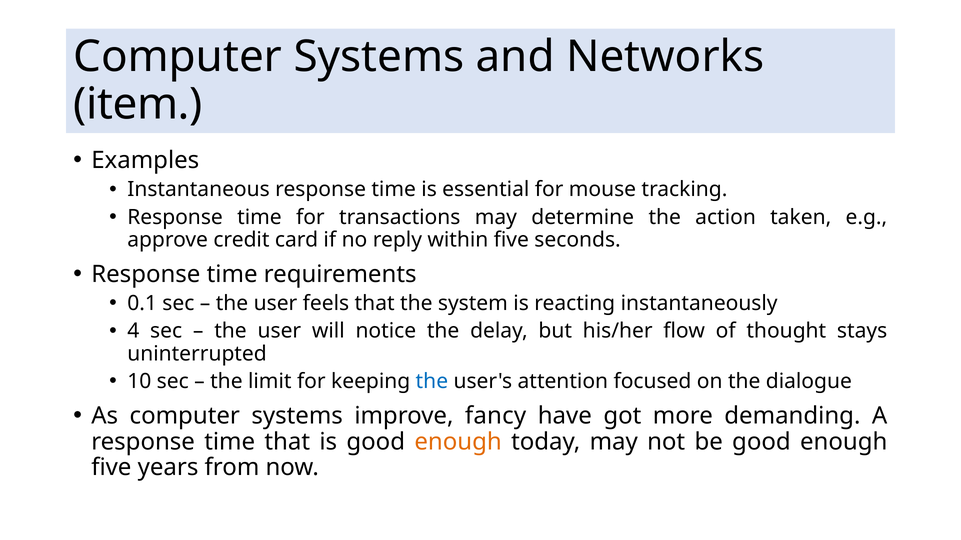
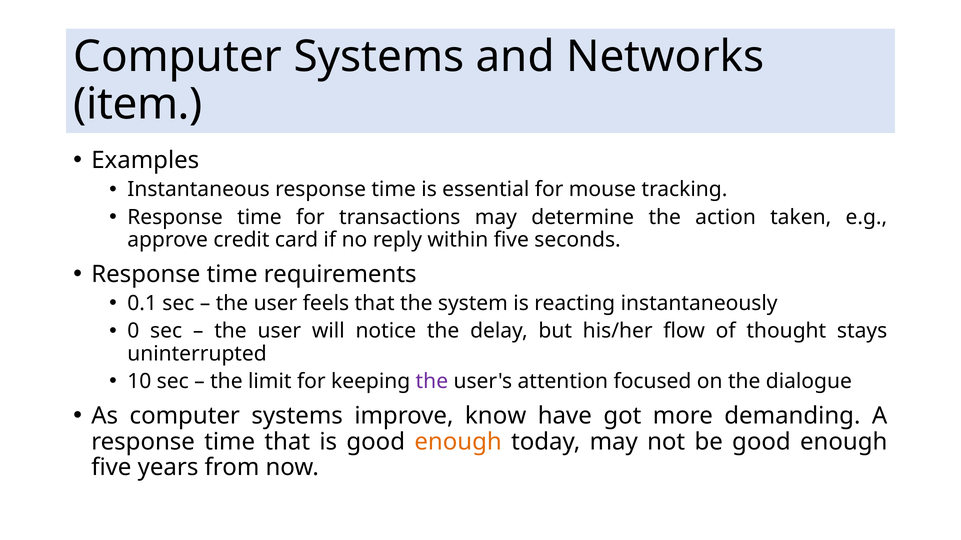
4: 4 -> 0
the at (432, 382) colour: blue -> purple
fancy: fancy -> know
